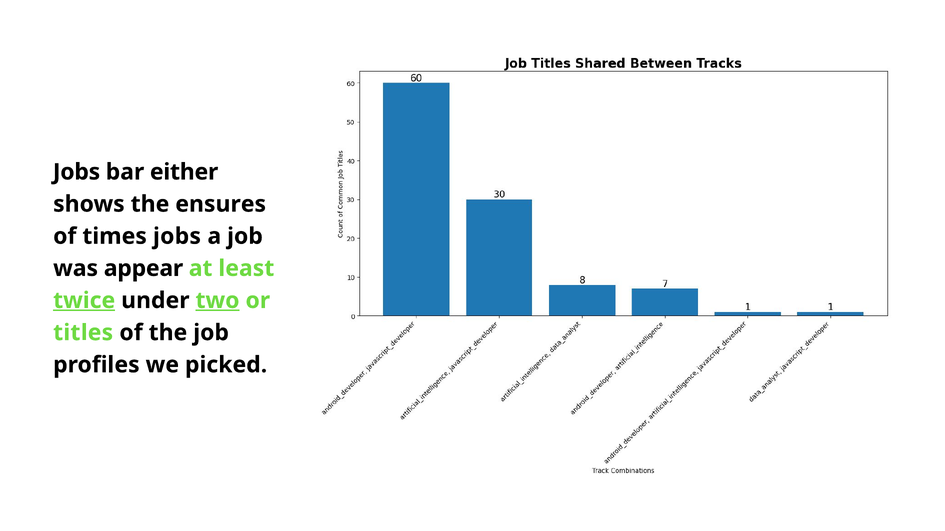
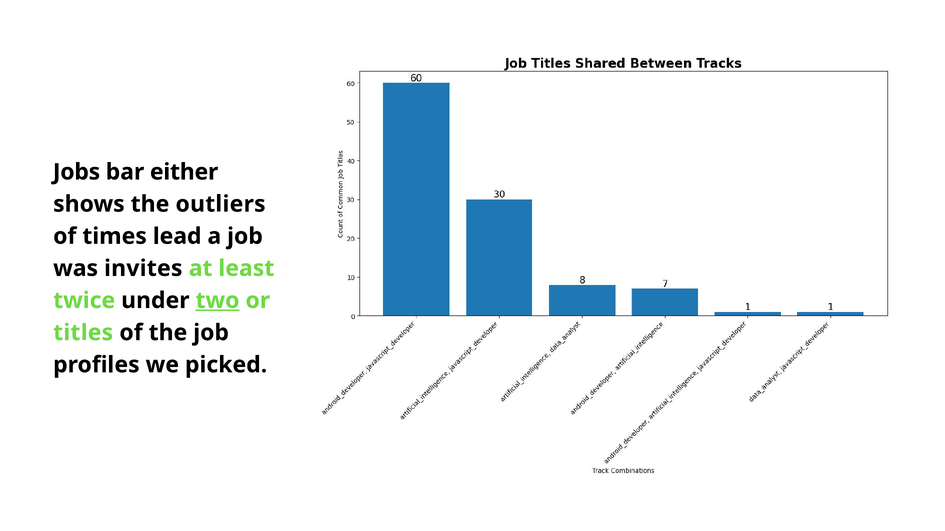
ensures: ensures -> outliers
times jobs: jobs -> lead
appear: appear -> invites
twice underline: present -> none
